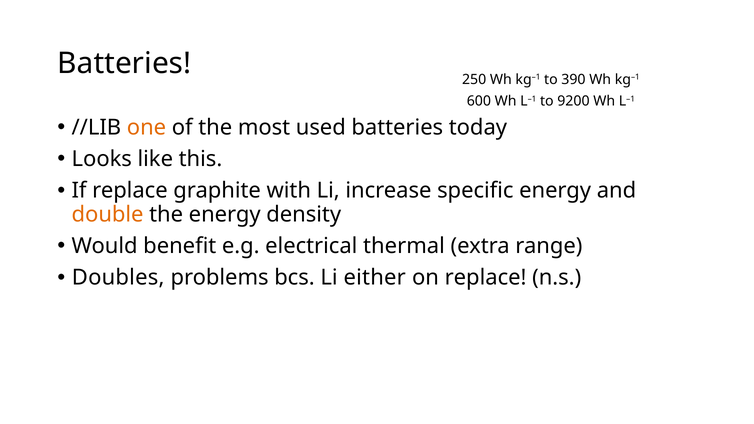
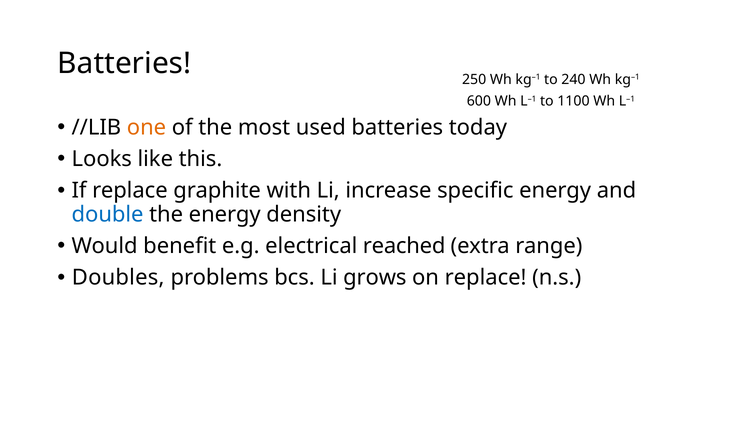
390: 390 -> 240
9200: 9200 -> 1100
double colour: orange -> blue
thermal: thermal -> reached
either: either -> grows
